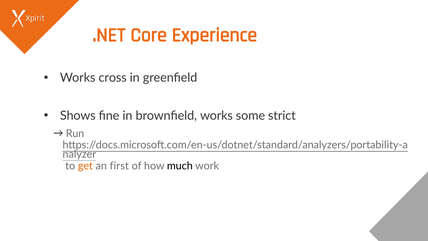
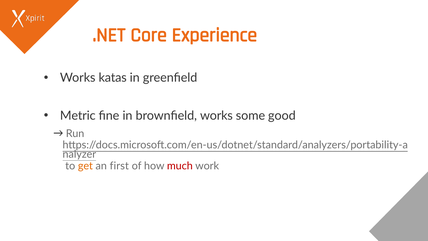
cross: cross -> katas
Shows: Shows -> Metric
strict: strict -> good
much colour: black -> red
